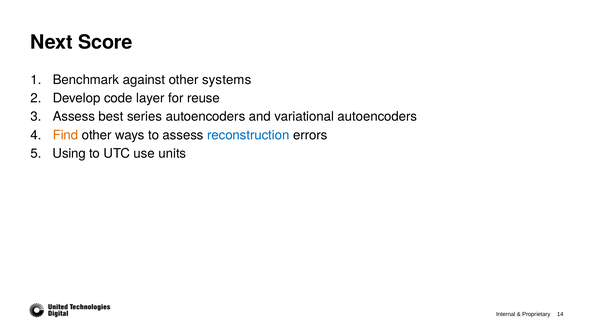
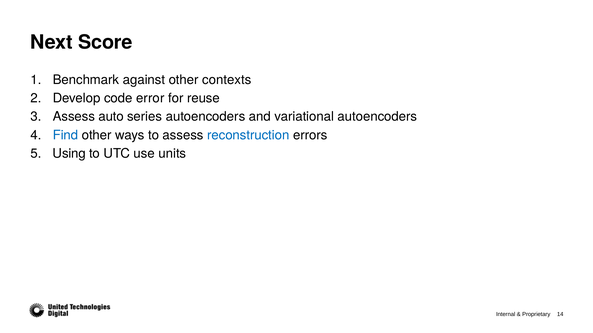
systems: systems -> contexts
layer: layer -> error
best: best -> auto
Find colour: orange -> blue
